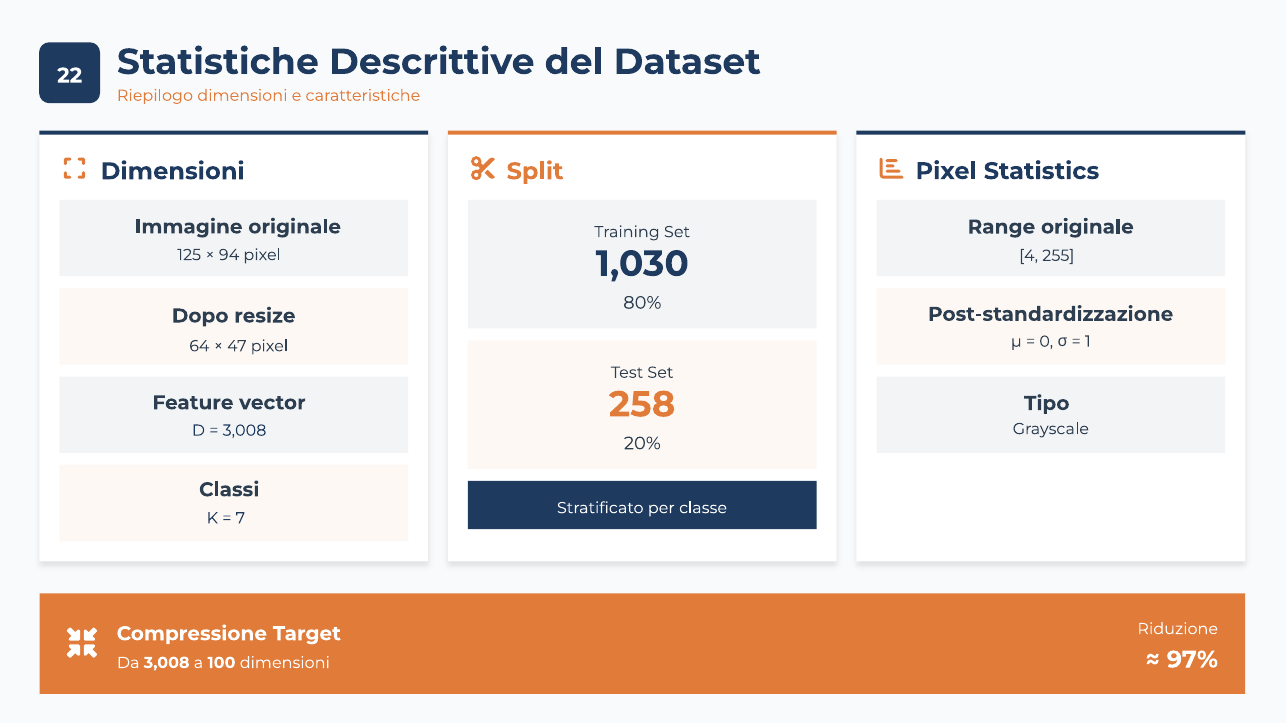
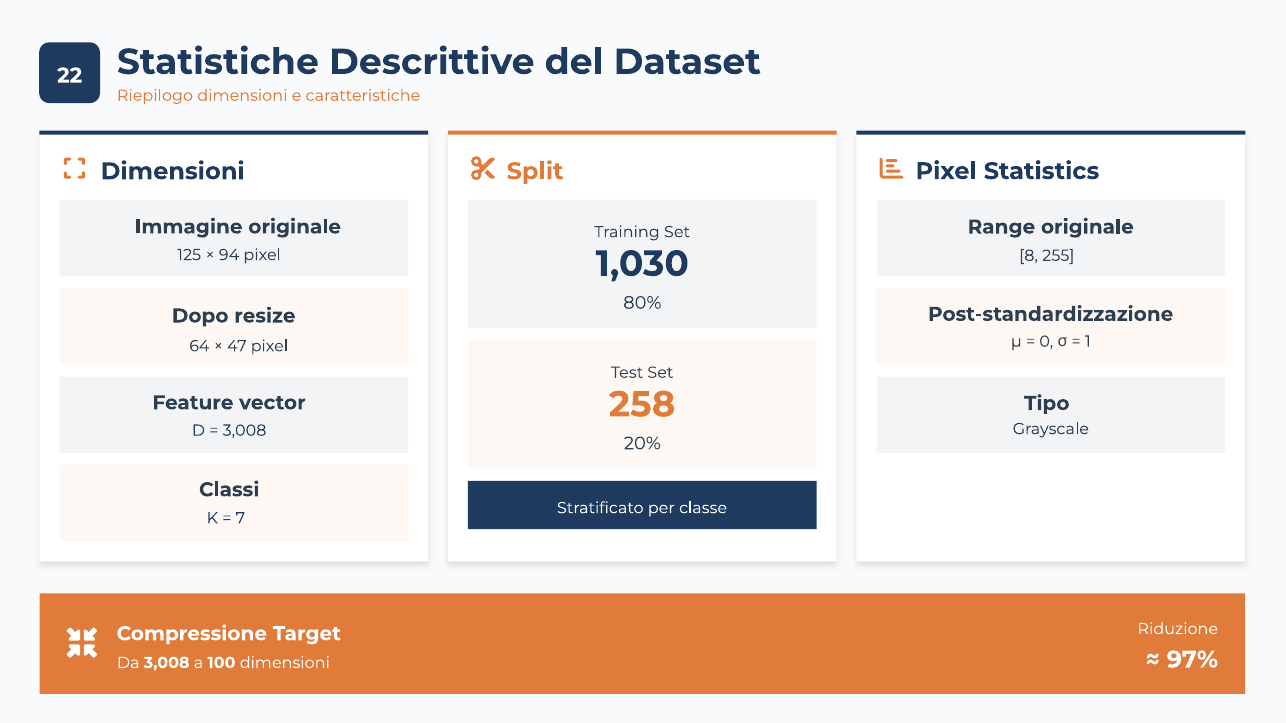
4: 4 -> 8
